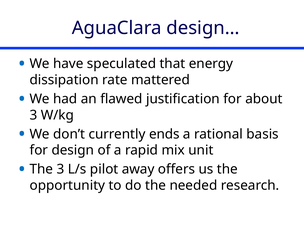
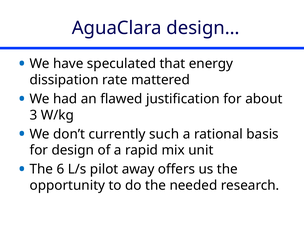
ends: ends -> such
The 3: 3 -> 6
